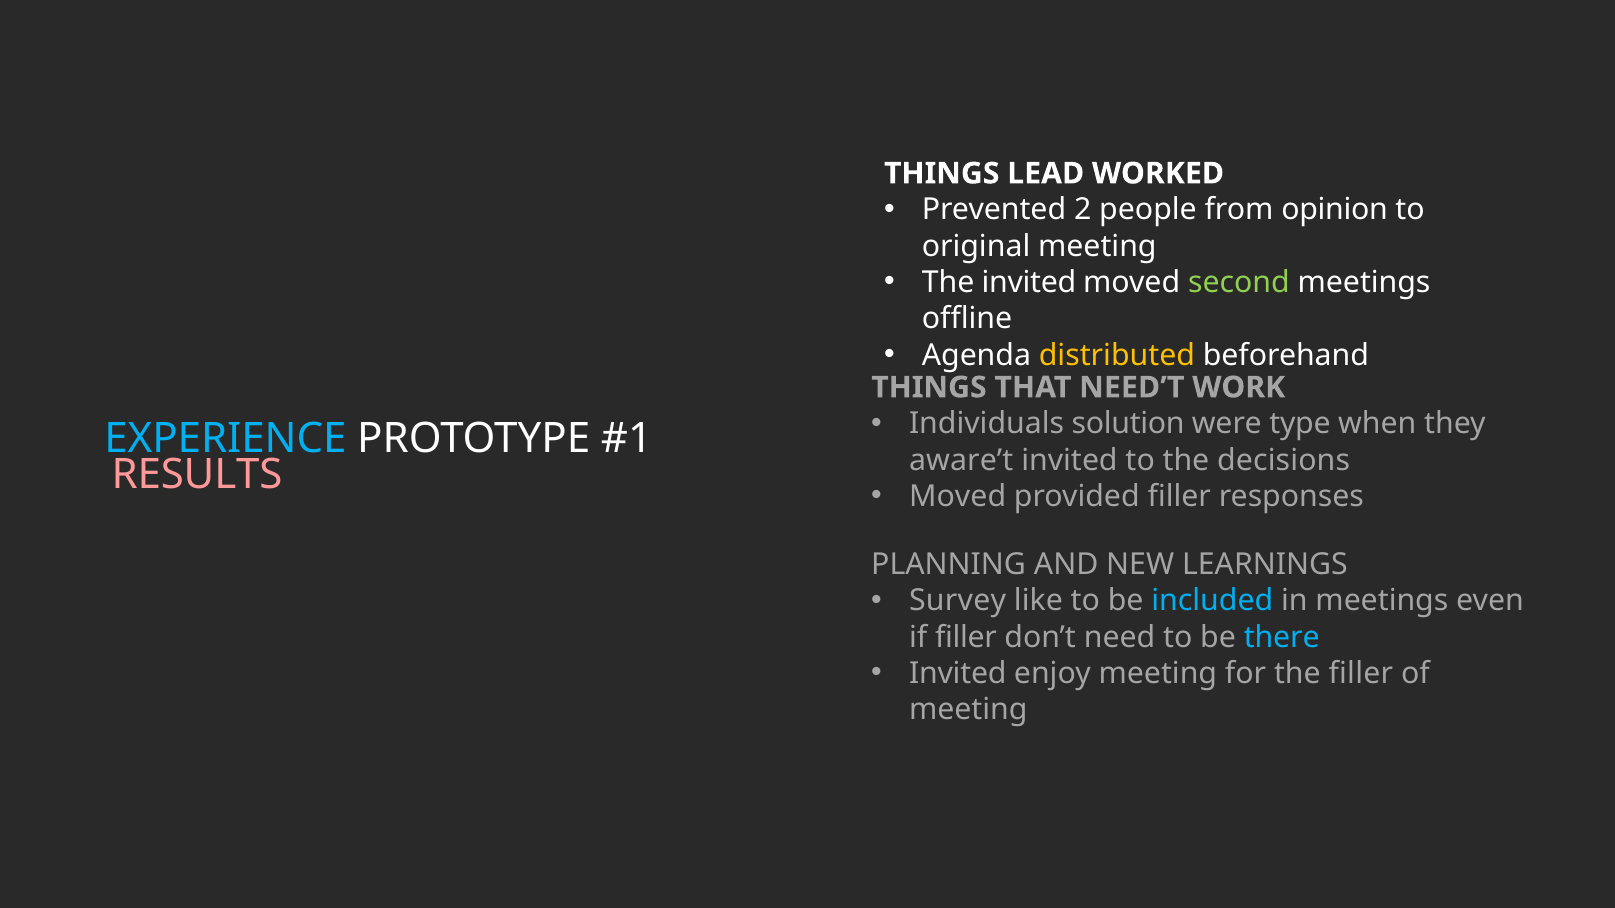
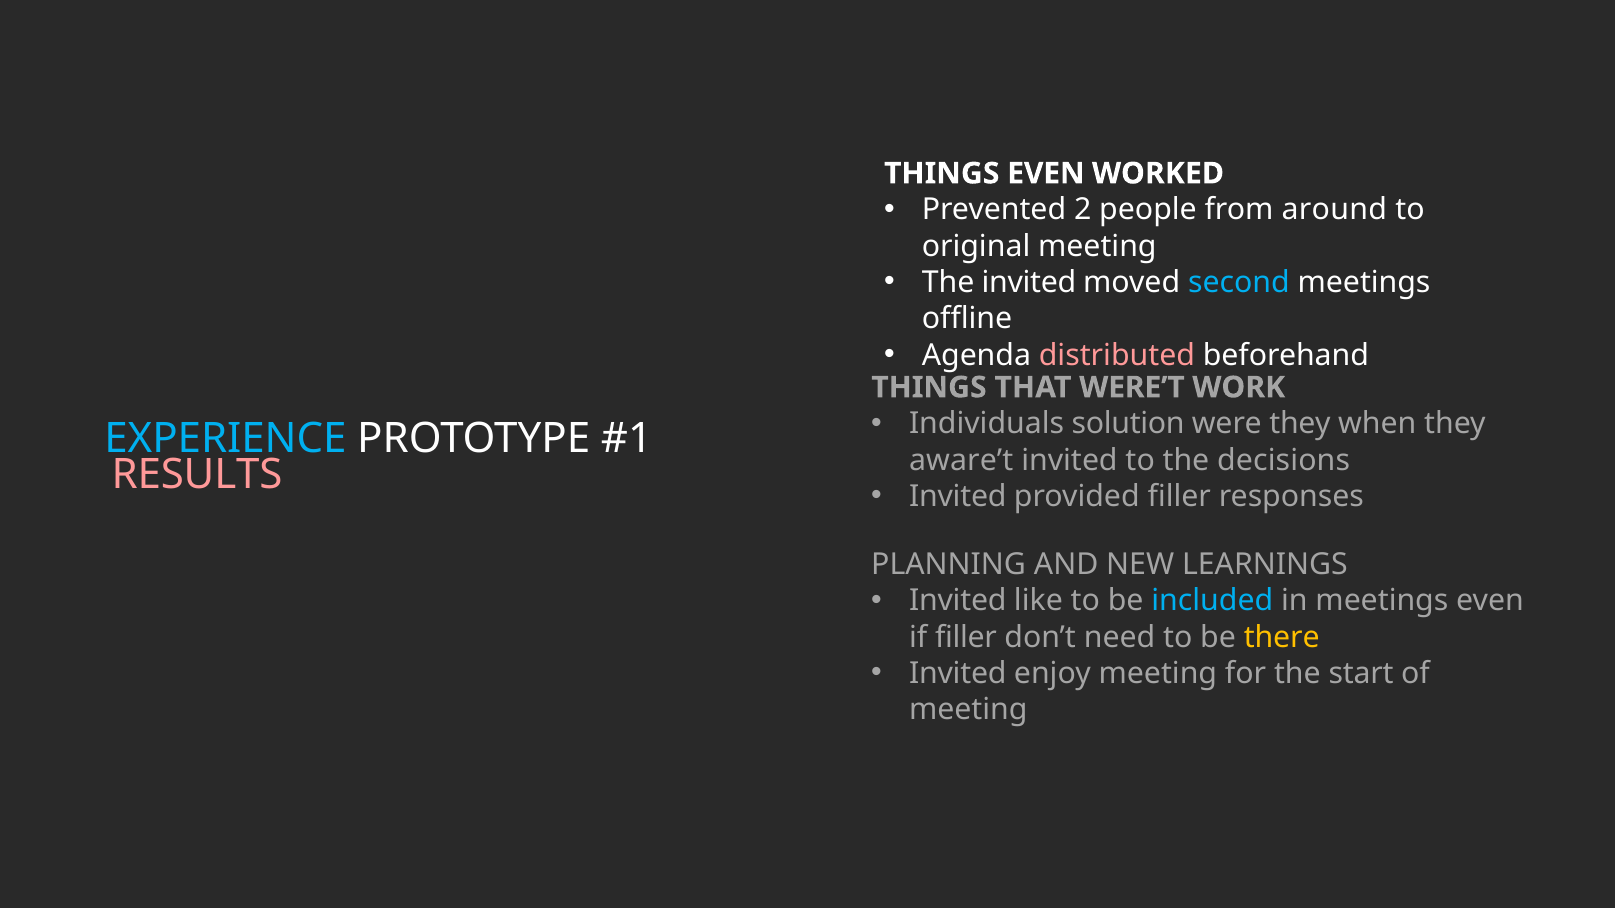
THINGS LEAD: LEAD -> EVEN
opinion: opinion -> around
second colour: light green -> light blue
distributed colour: yellow -> pink
NEED’T: NEED’T -> WERE’T
were type: type -> they
Moved at (958, 497): Moved -> Invited
Survey at (958, 601): Survey -> Invited
there colour: light blue -> yellow
the filler: filler -> start
